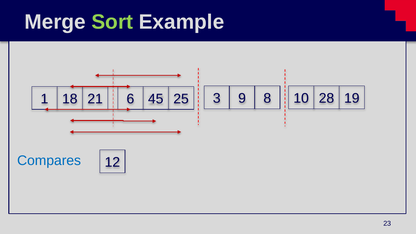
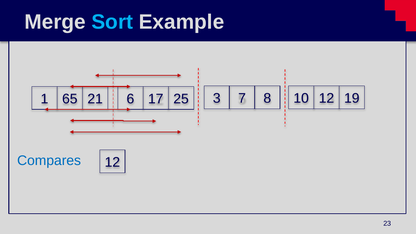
Sort colour: light green -> light blue
18: 18 -> 65
45: 45 -> 17
9: 9 -> 7
10 28: 28 -> 12
